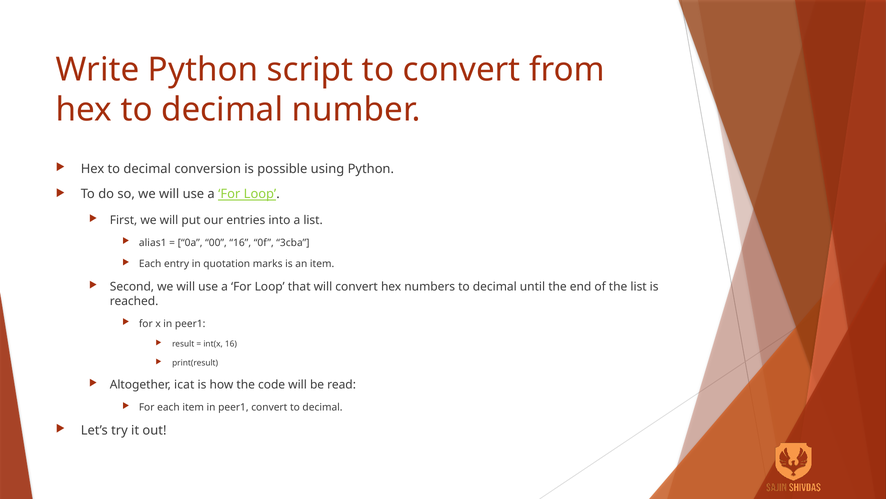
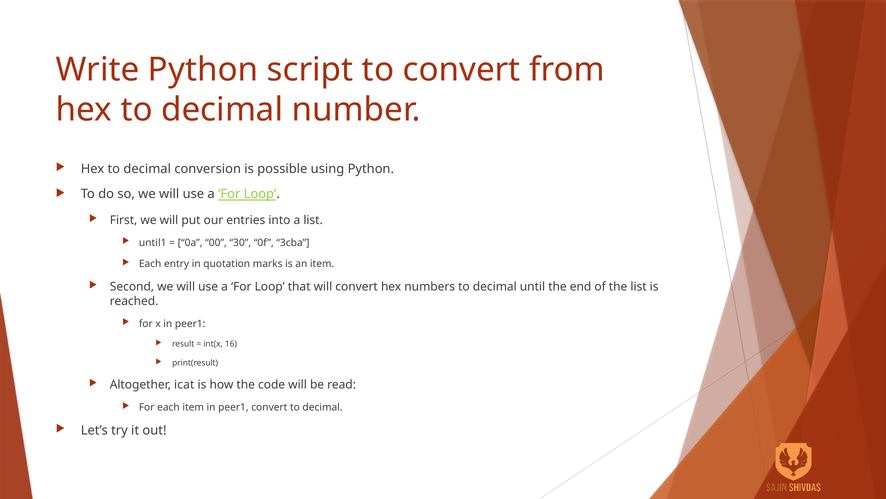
alias1: alias1 -> until1
00 16: 16 -> 30
